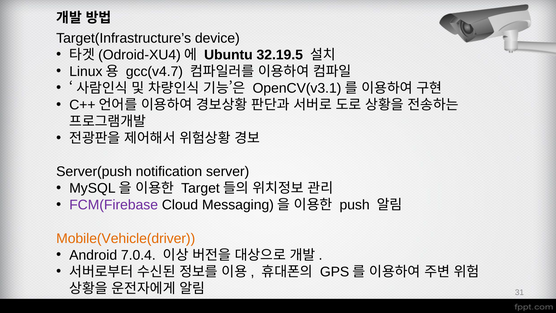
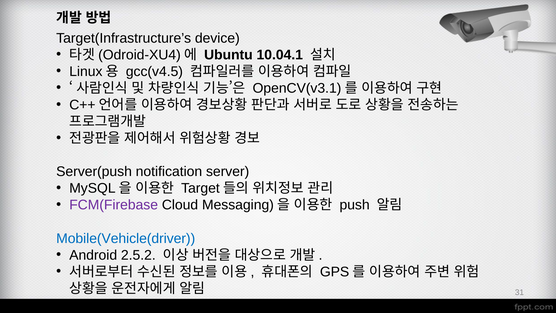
32.19.5: 32.19.5 -> 10.04.1
gcc(v4.7: gcc(v4.7 -> gcc(v4.5
Mobile(Vehicle(driver colour: orange -> blue
7.0.4: 7.0.4 -> 2.5.2
